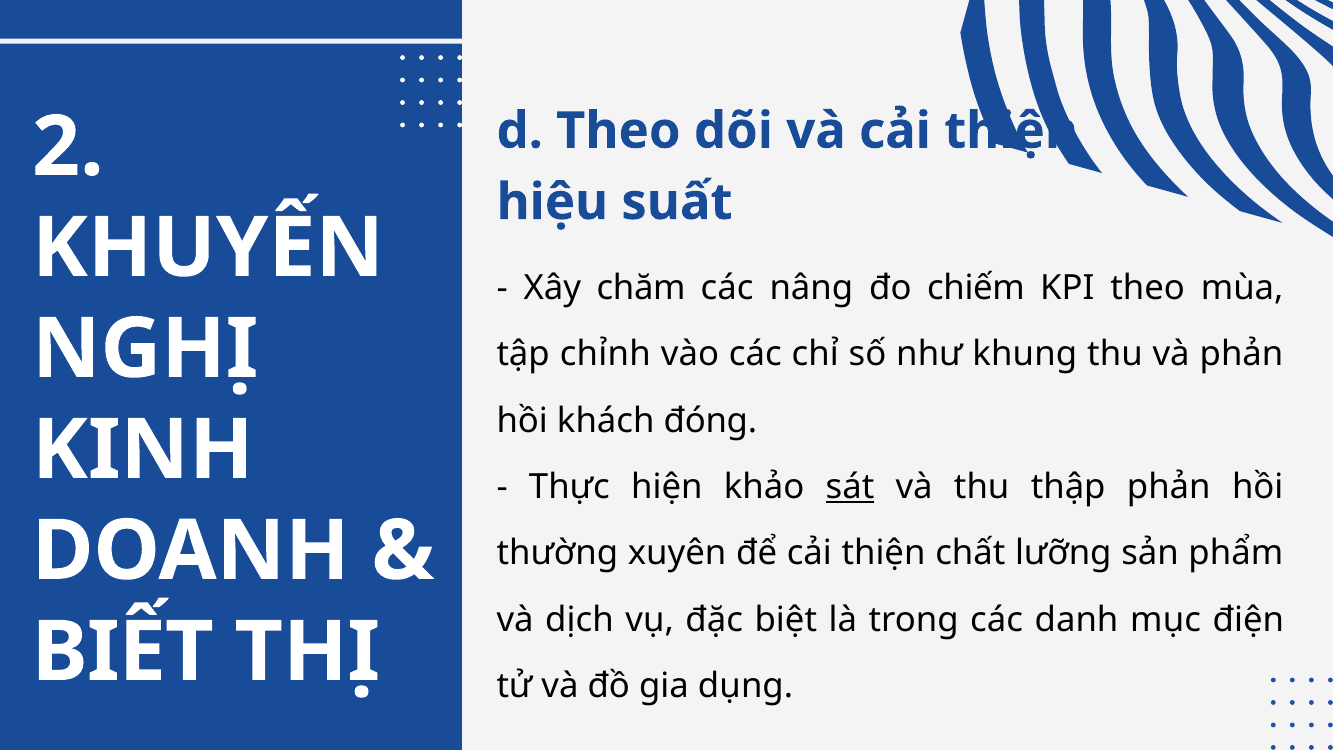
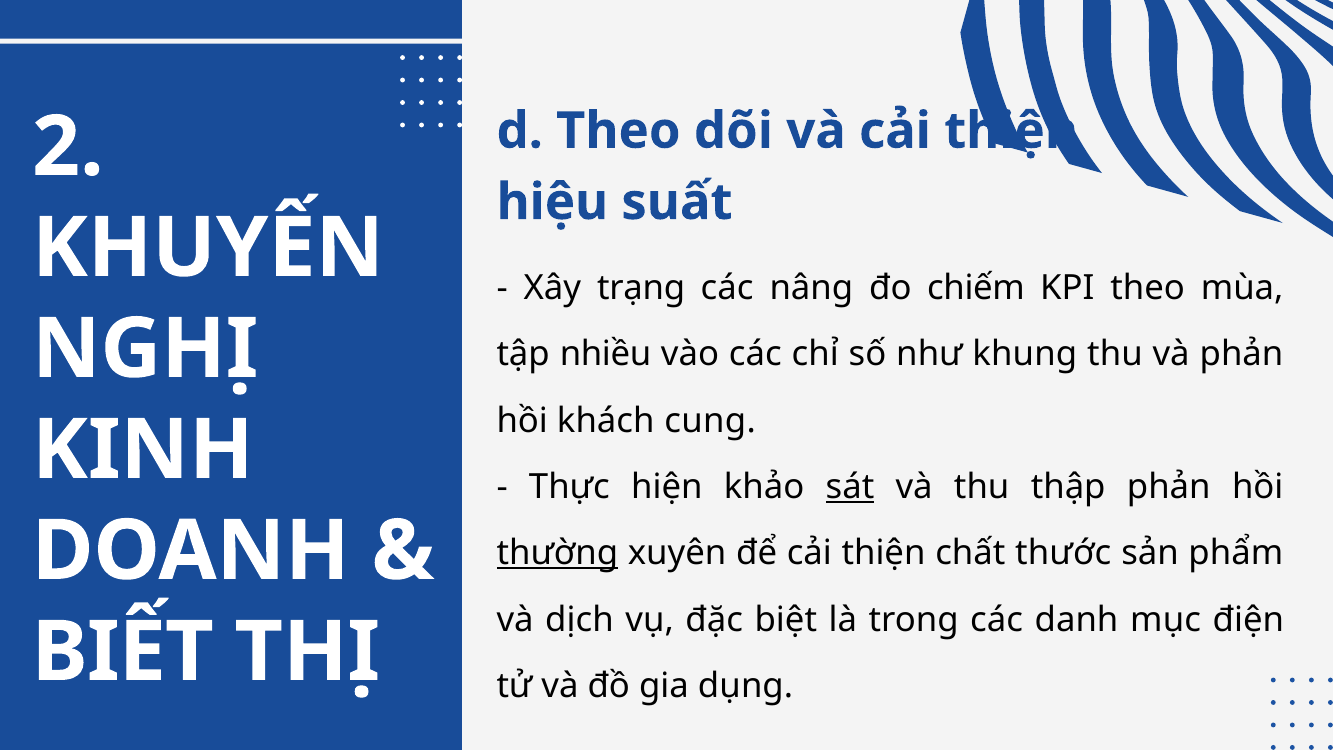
chăm: chăm -> trạng
chỉnh: chỉnh -> nhiều
đóng: đóng -> cung
thường underline: none -> present
lưỡng: lưỡng -> thước
